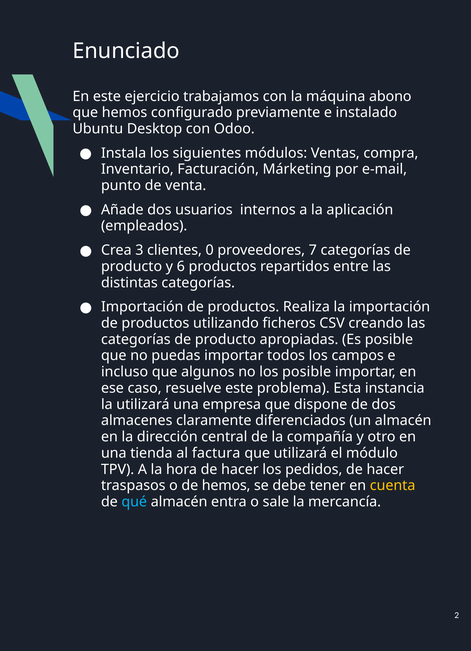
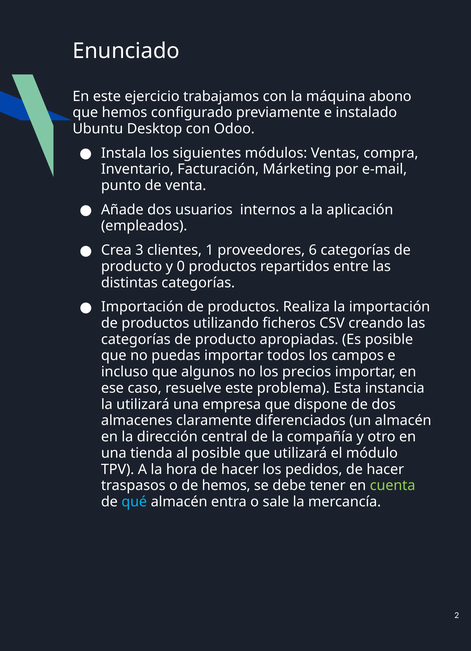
0: 0 -> 1
7: 7 -> 6
6: 6 -> 0
los posible: posible -> precios
al factura: factura -> posible
cuenta colour: yellow -> light green
